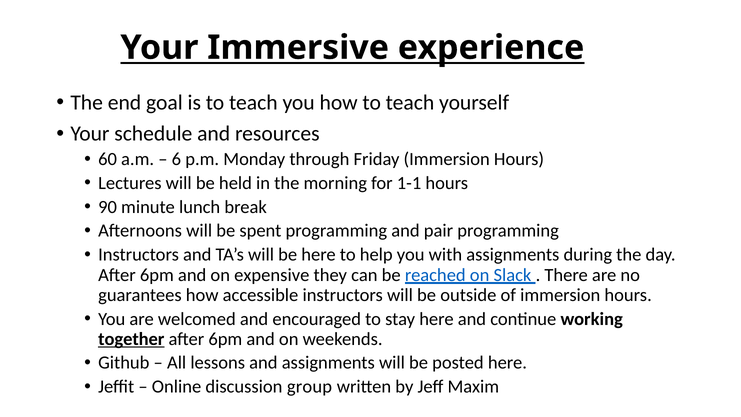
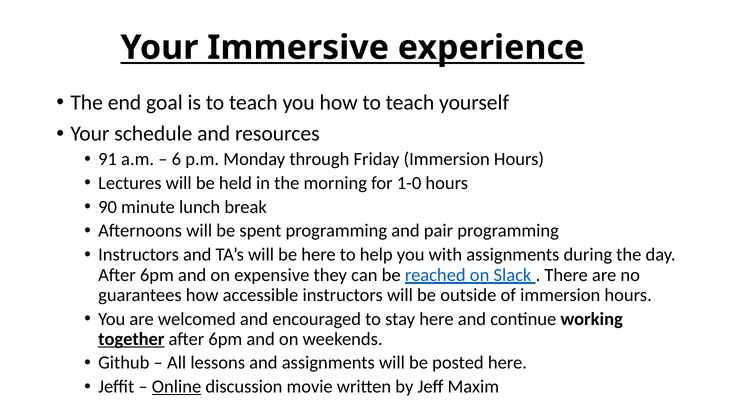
60: 60 -> 91
1-1: 1-1 -> 1-0
Online underline: none -> present
group: group -> movie
